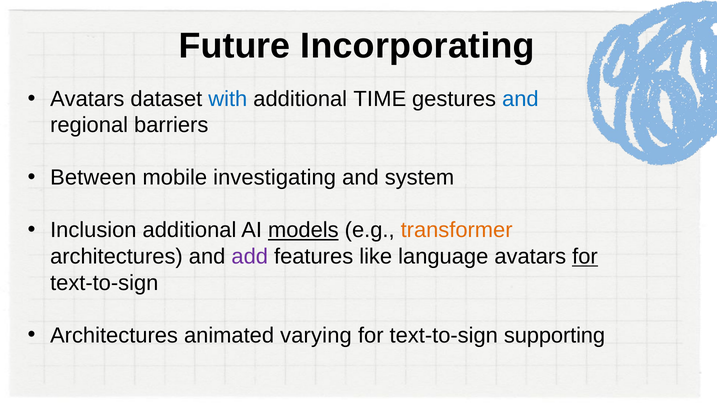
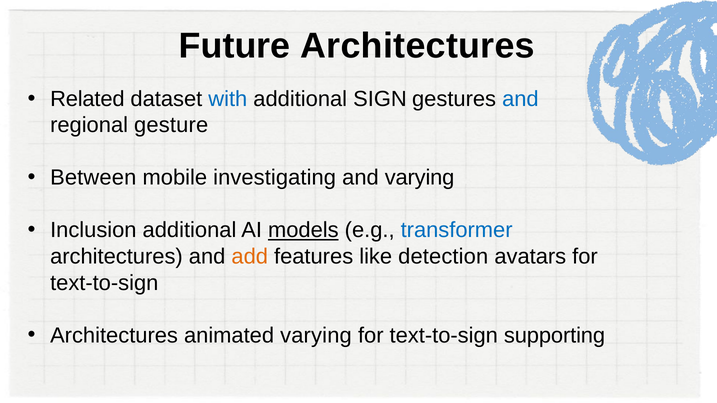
Future Incorporating: Incorporating -> Architectures
Avatars at (87, 99): Avatars -> Related
TIME: TIME -> SIGN
barriers: barriers -> gesture
and system: system -> varying
transformer colour: orange -> blue
add colour: purple -> orange
language: language -> detection
for at (585, 257) underline: present -> none
